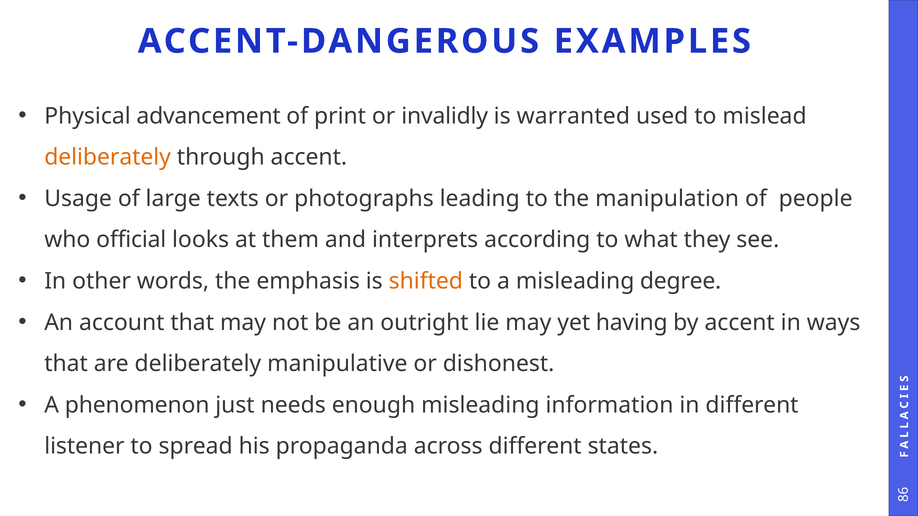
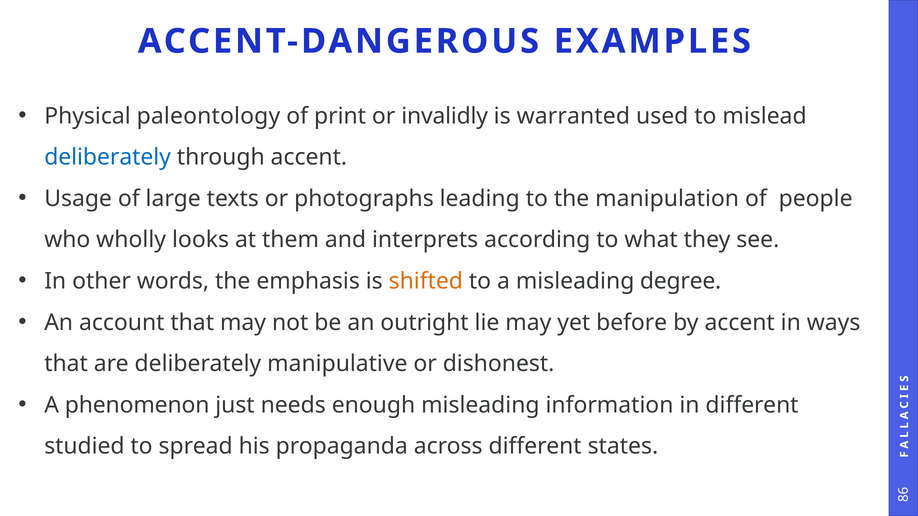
advancement: advancement -> paleontology
deliberately at (108, 157) colour: orange -> blue
official: official -> wholly
having: having -> before
listener: listener -> studied
